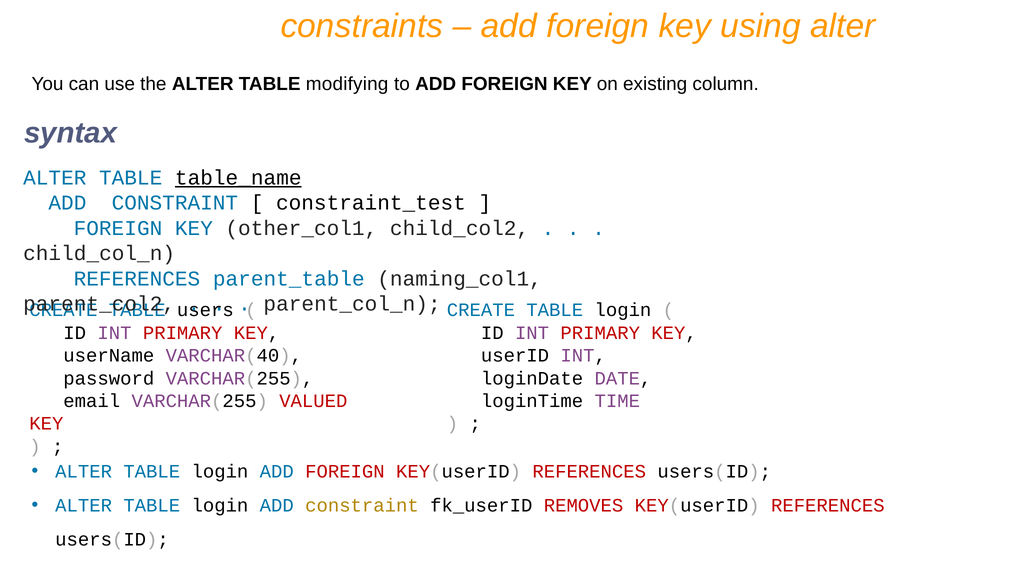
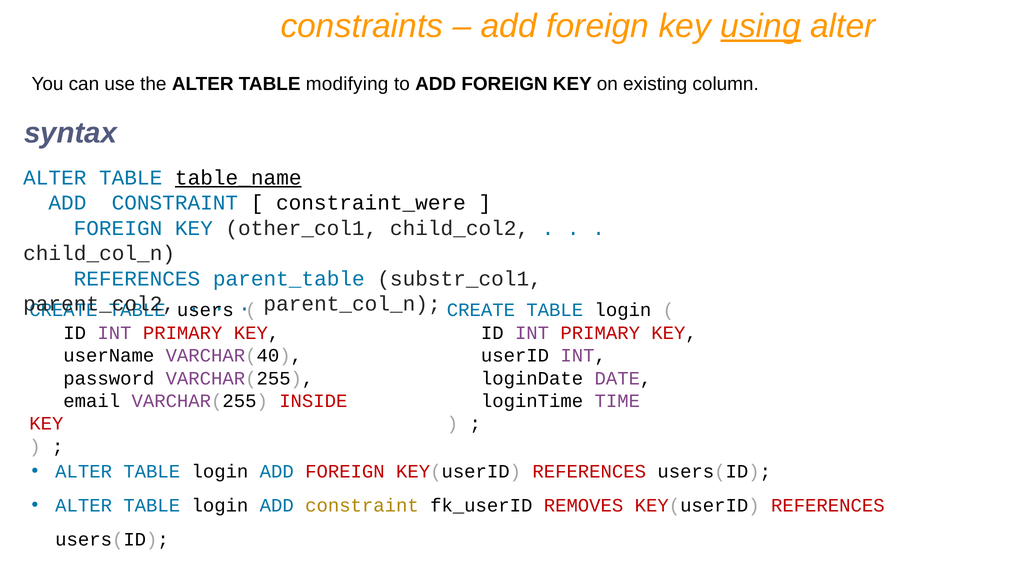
using underline: none -> present
constraint_test: constraint_test -> constraint_were
naming_col1: naming_col1 -> substr_col1
VALUED: VALUED -> INSIDE
